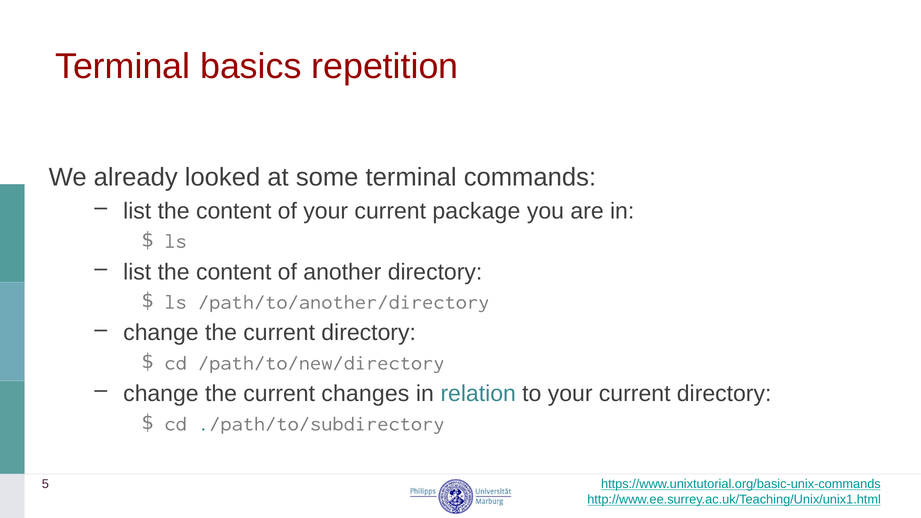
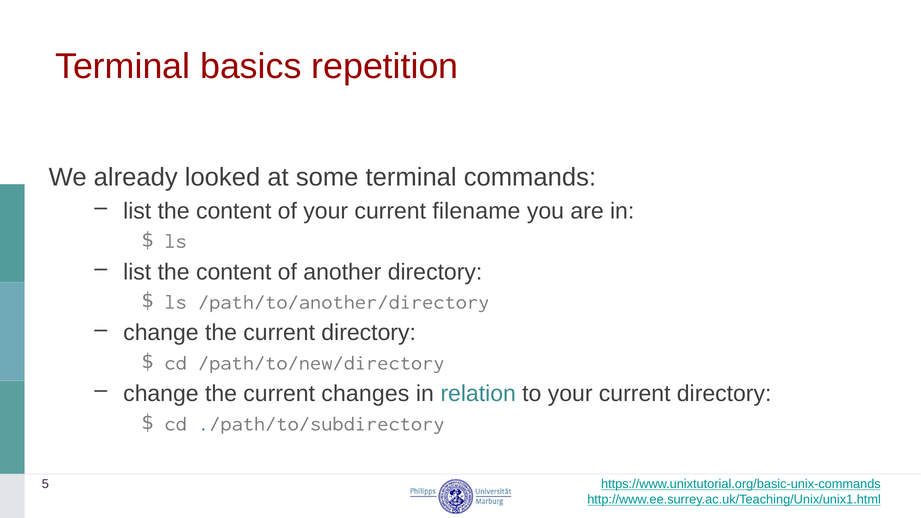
package: package -> filename
